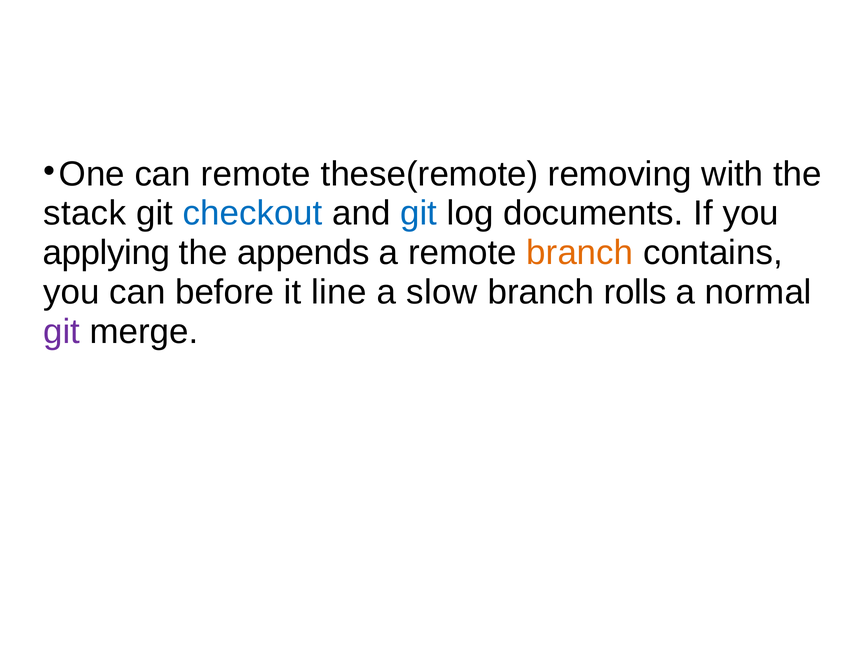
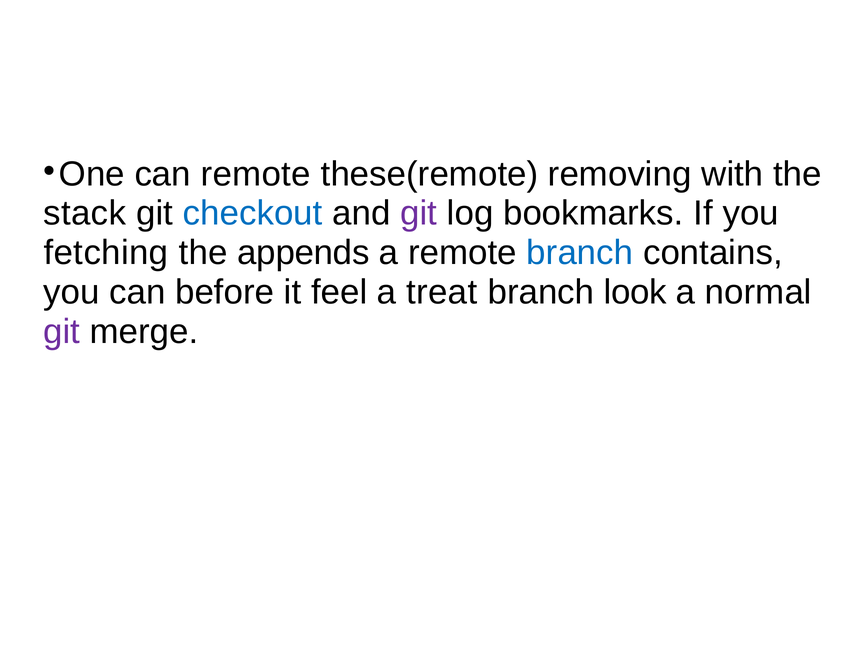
git at (419, 214) colour: blue -> purple
documents: documents -> bookmarks
applying: applying -> fetching
branch at (580, 253) colour: orange -> blue
line: line -> feel
slow: slow -> treat
rolls: rolls -> look
